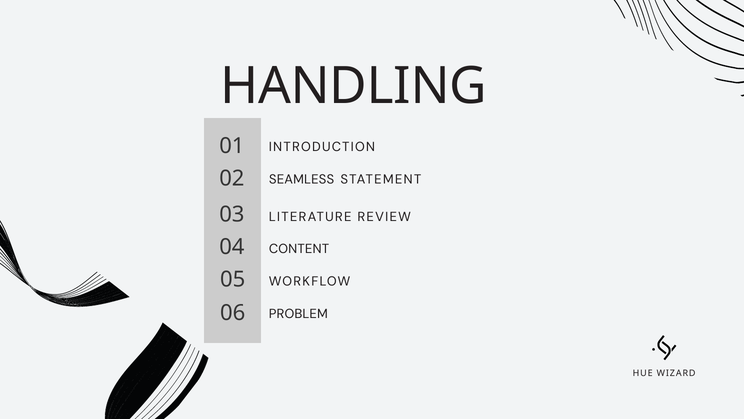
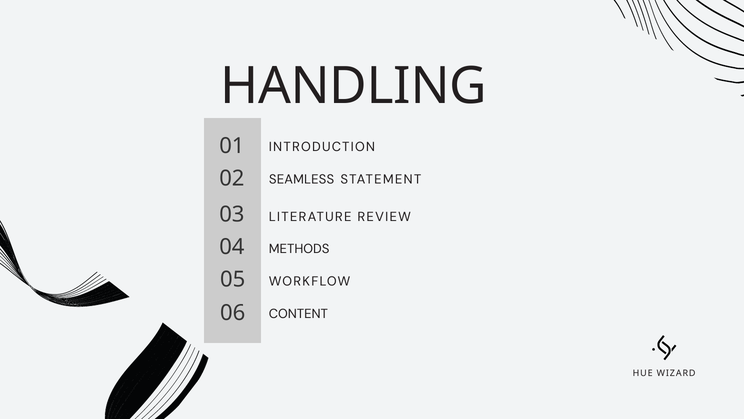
CONTENT: CONTENT -> METHODS
PROBLEM: PROBLEM -> CONTENT
